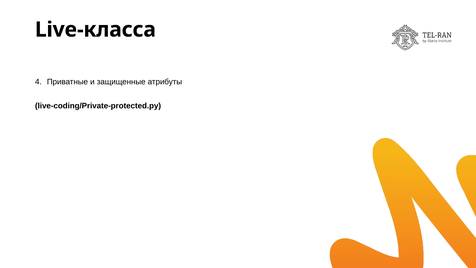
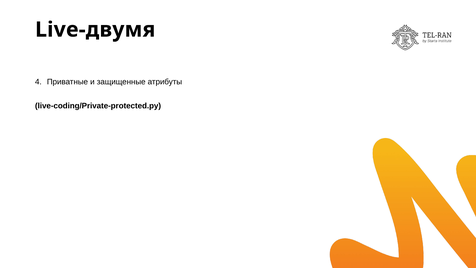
Live-класса: Live-класса -> Live-двумя
